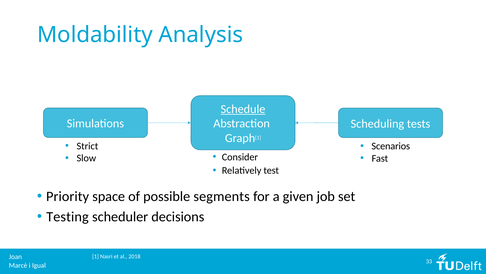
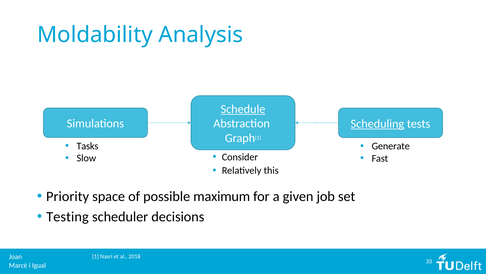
Scheduling underline: none -> present
Strict: Strict -> Tasks
Scenarios: Scenarios -> Generate
test: test -> this
segments: segments -> maximum
